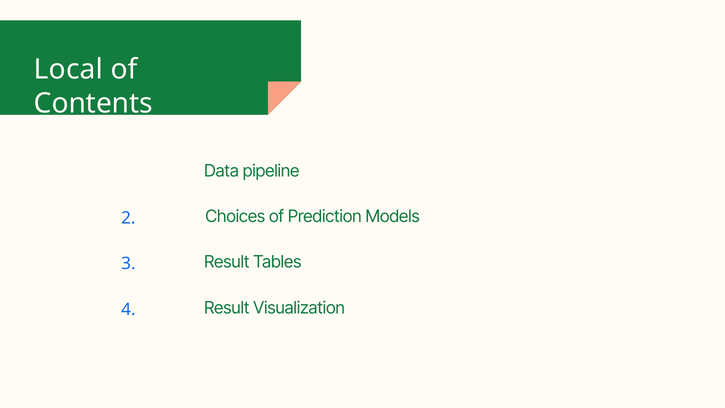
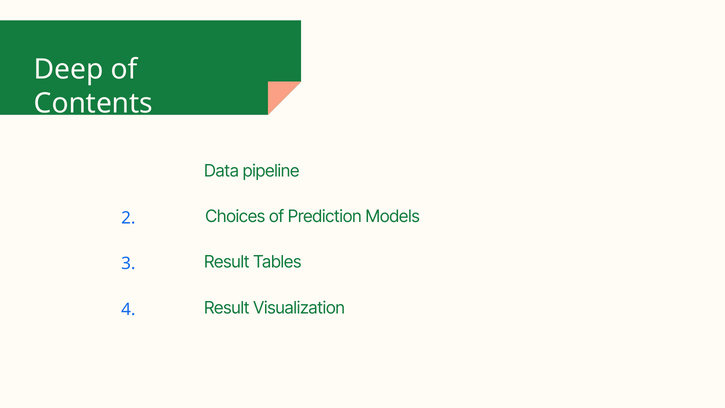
Local: Local -> Deep
